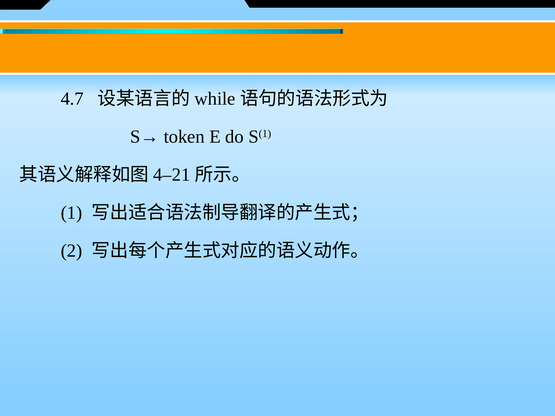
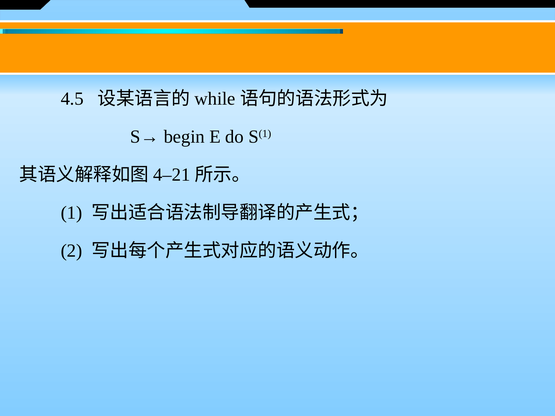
4.7: 4.7 -> 4.5
token: token -> begin
